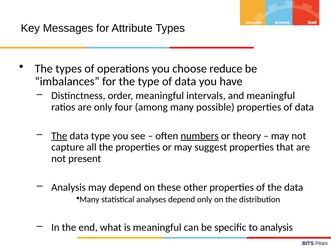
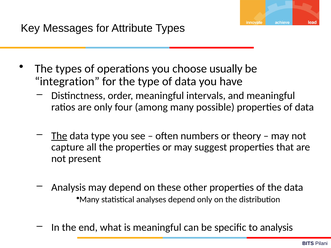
reduce: reduce -> usually
imbalances: imbalances -> integration
numbers underline: present -> none
